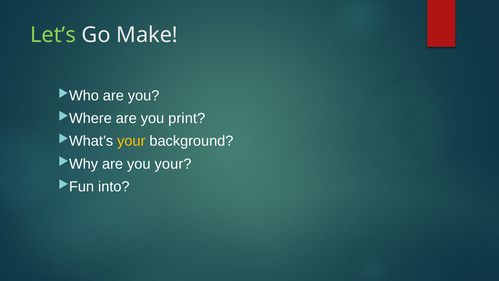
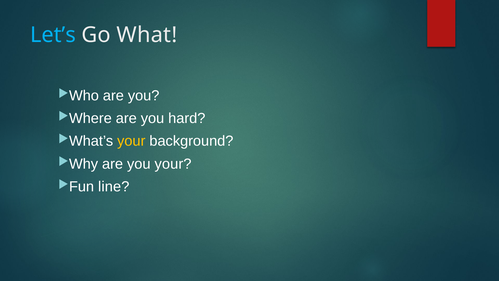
Let’s colour: light green -> light blue
Make: Make -> What
print: print -> hard
into: into -> line
